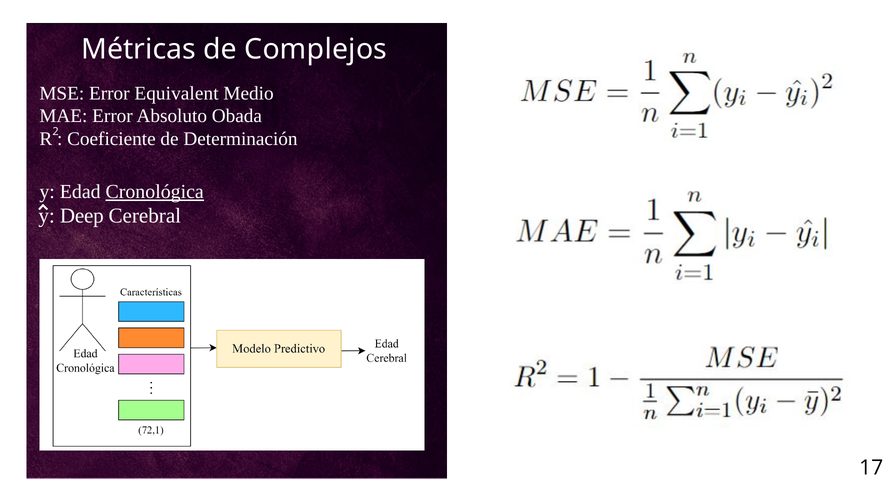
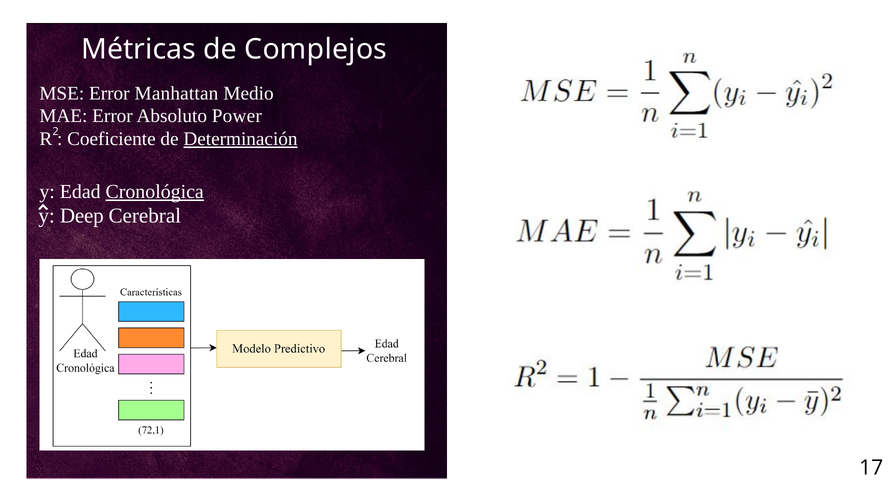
Equivalent: Equivalent -> Manhattan
Obada: Obada -> Power
Determinación underline: none -> present
